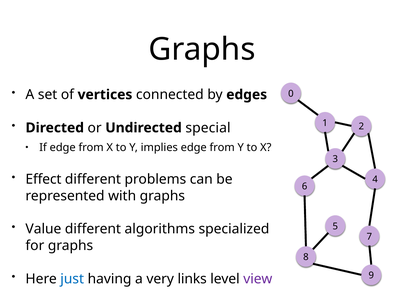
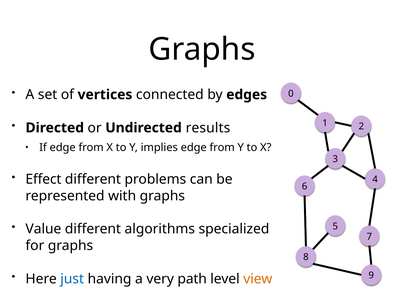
special: special -> results
links: links -> path
view colour: purple -> orange
